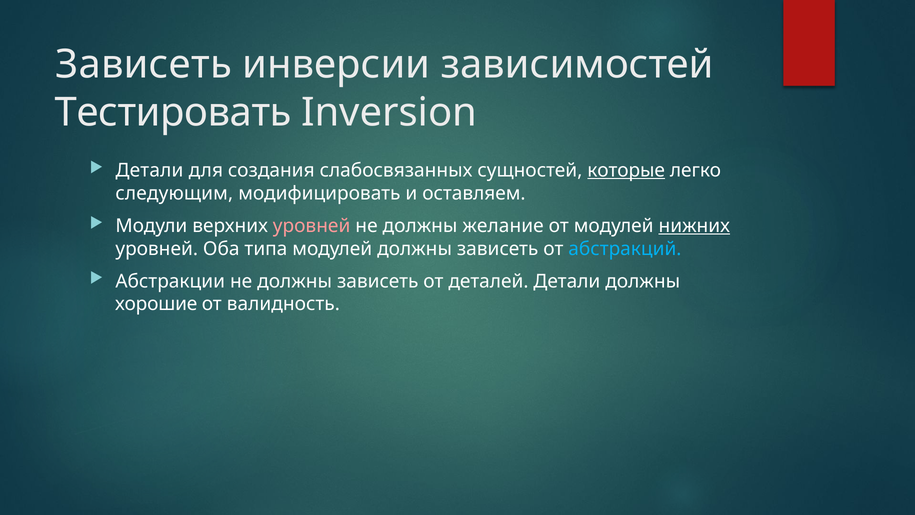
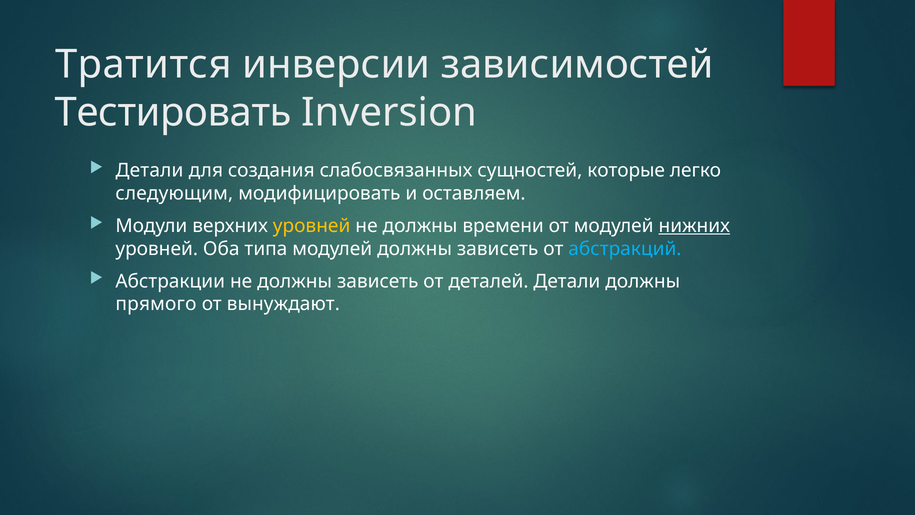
Зависеть at (144, 64): Зависеть -> Тратится
которые underline: present -> none
уровней at (312, 226) colour: pink -> yellow
желание: желание -> времени
хорошие: хорошие -> прямого
валидность: валидность -> вынуждают
